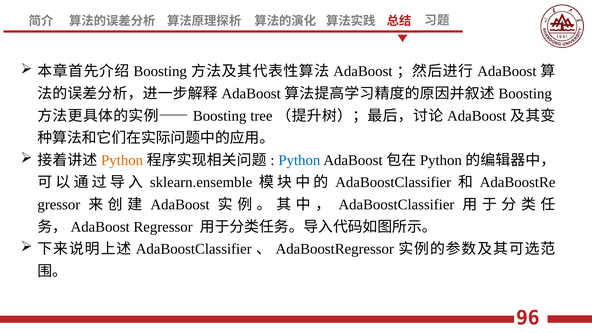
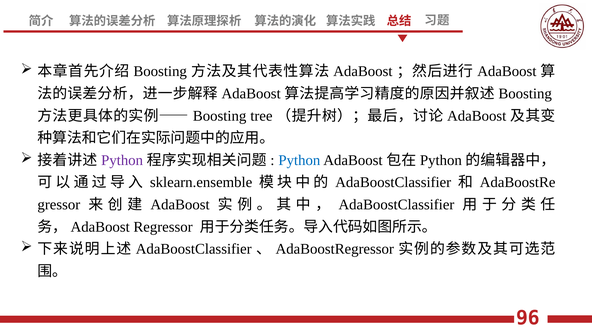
Python at (122, 160) colour: orange -> purple
